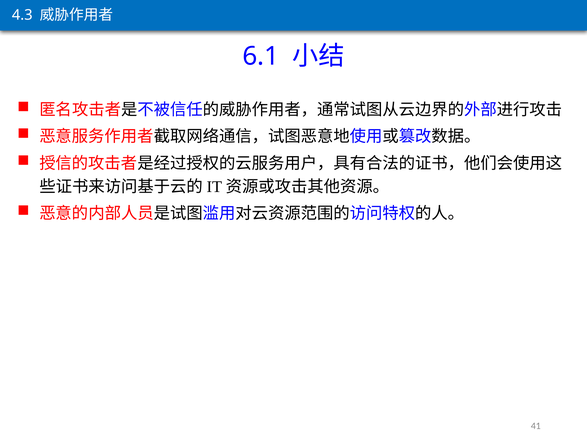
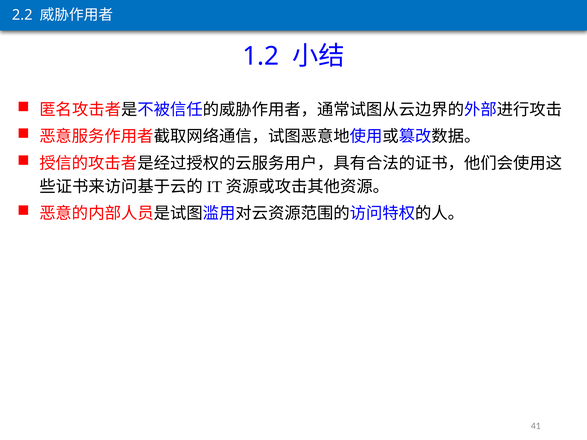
4.3: 4.3 -> 2.2
6.1: 6.1 -> 1.2
